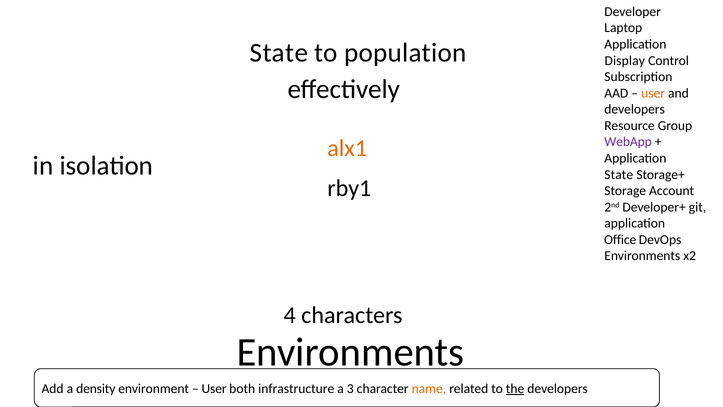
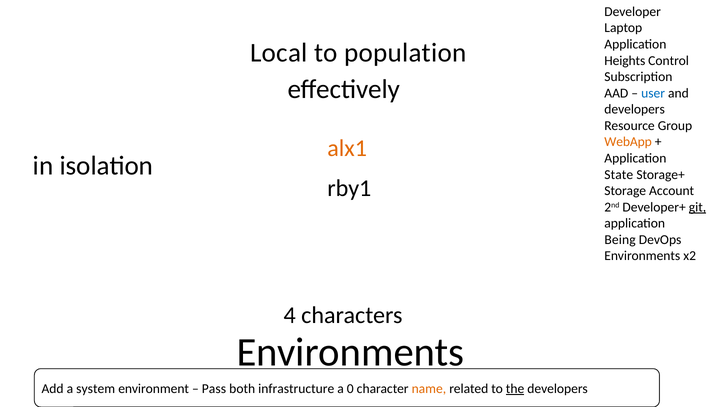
State at (279, 53): State -> Local
Display: Display -> Heights
user at (653, 93) colour: orange -> blue
WebApp colour: purple -> orange
git underline: none -> present
Office: Office -> Being
density: density -> system
User at (214, 388): User -> Pass
3: 3 -> 0
